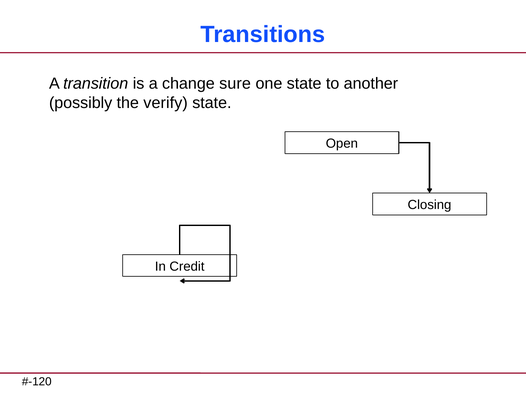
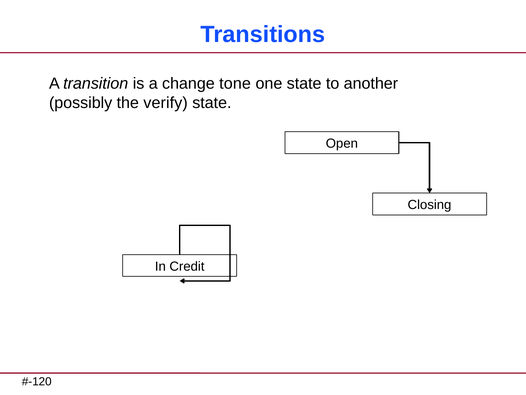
sure: sure -> tone
